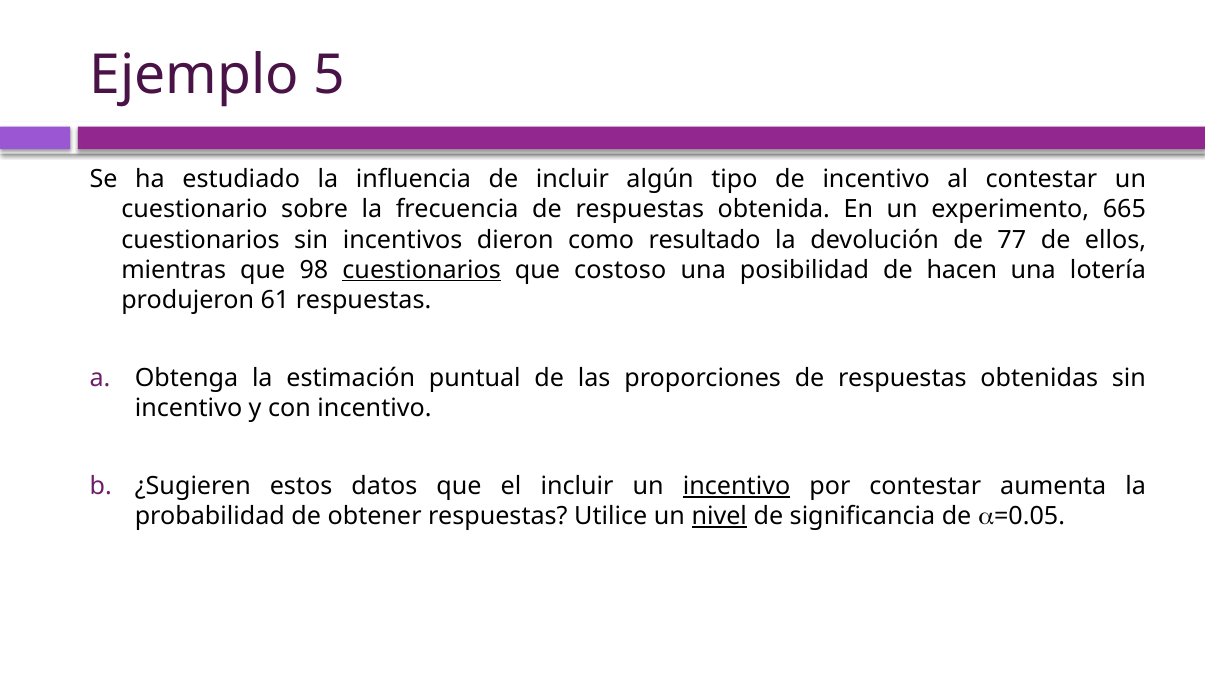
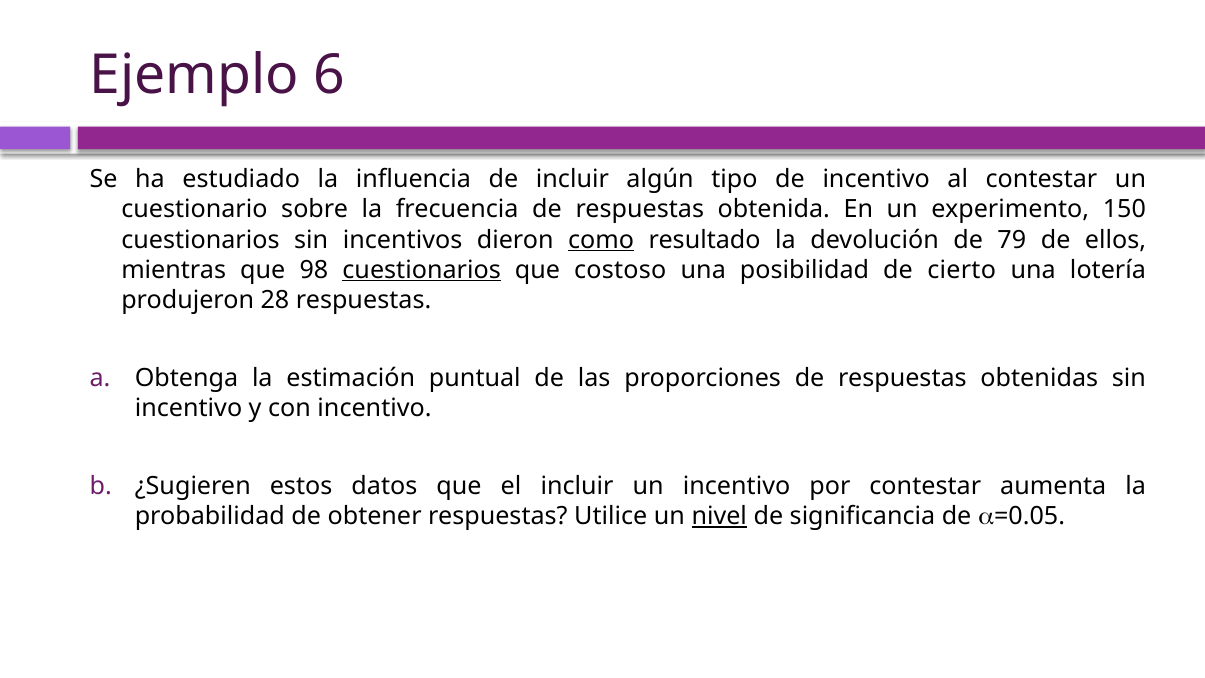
5: 5 -> 6
665: 665 -> 150
como underline: none -> present
77: 77 -> 79
hacen: hacen -> cierto
61: 61 -> 28
incentivo at (737, 486) underline: present -> none
